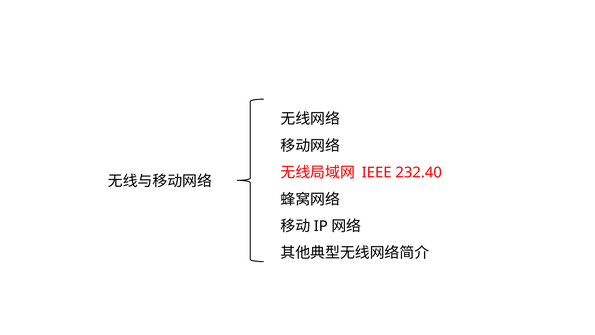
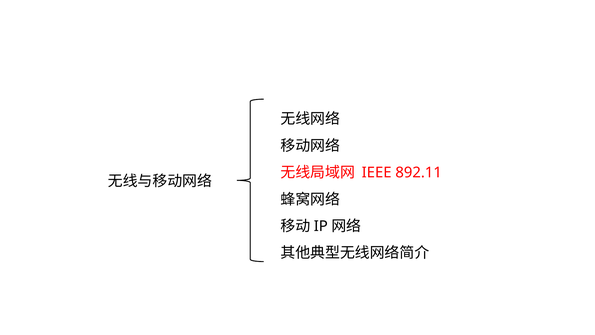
232.40: 232.40 -> 892.11
